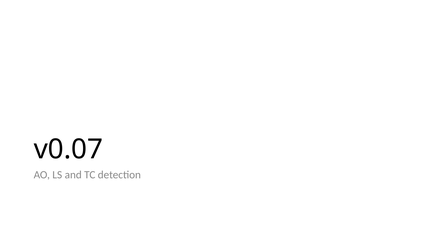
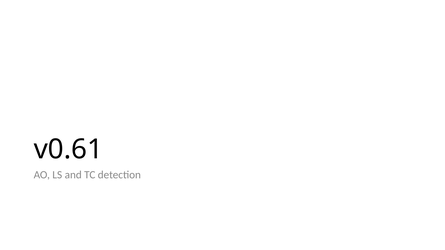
v0.07: v0.07 -> v0.61
